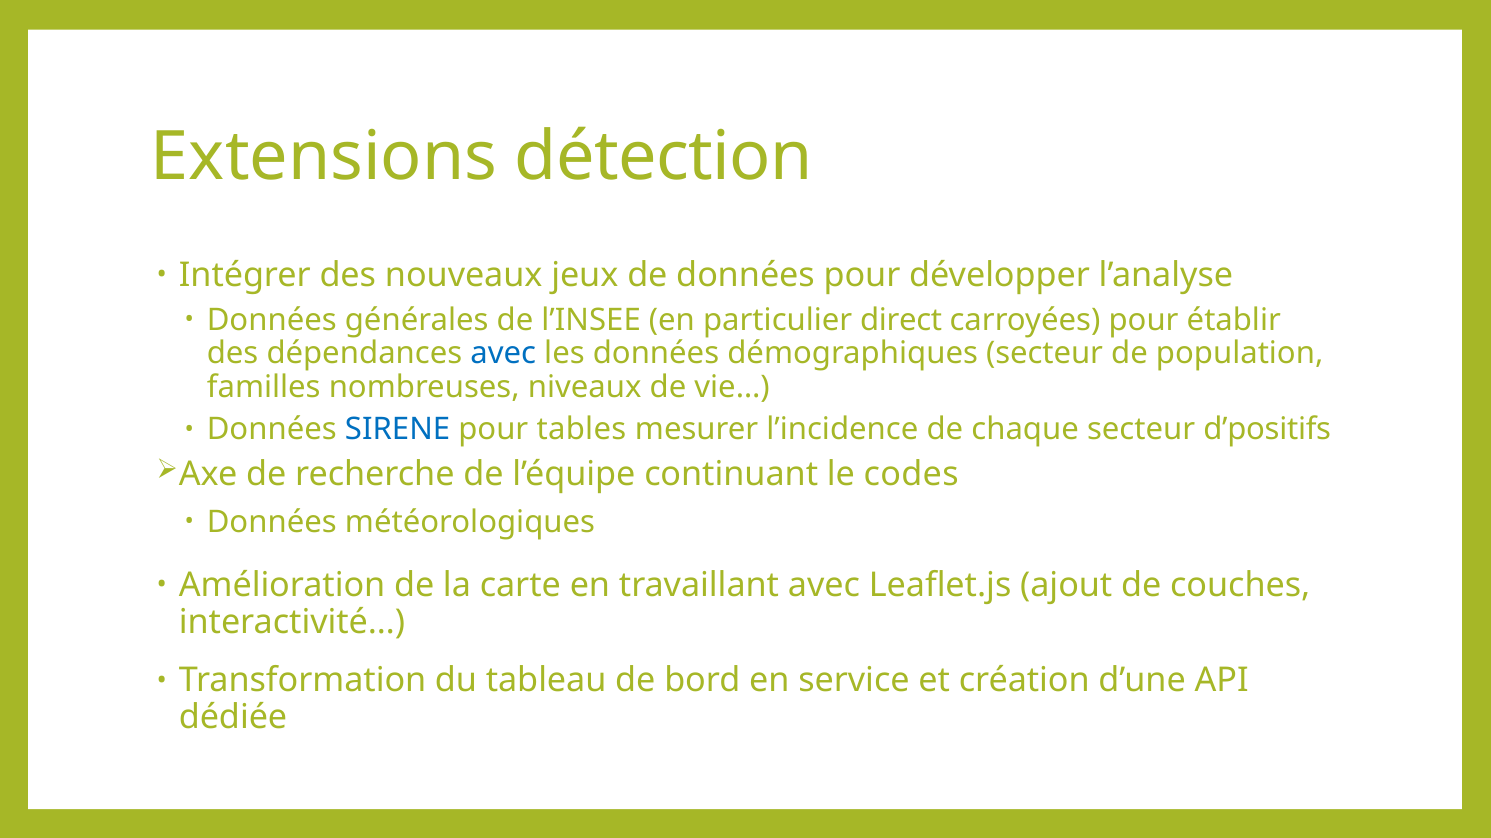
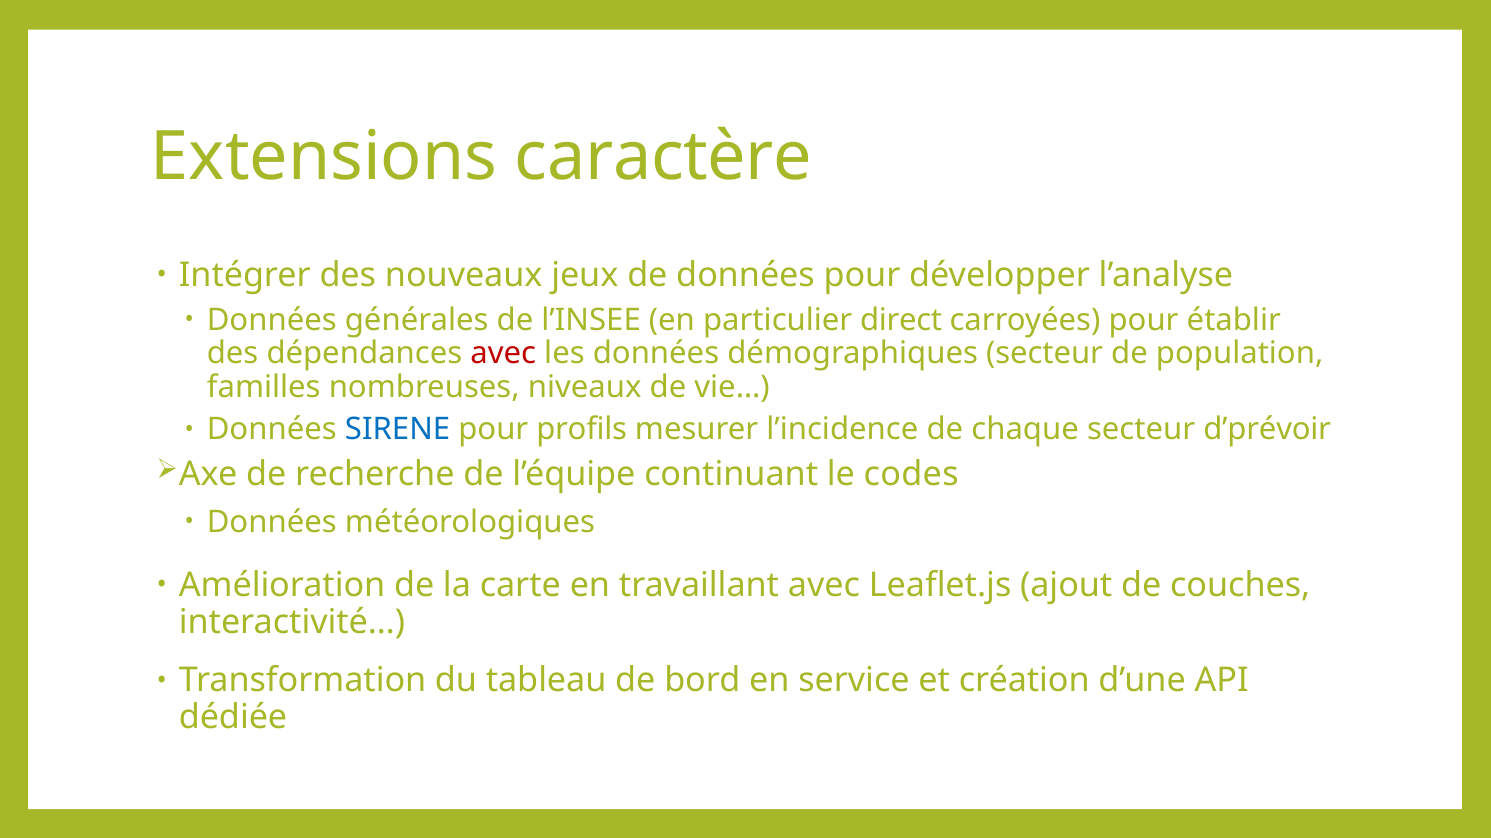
détection: détection -> caractère
avec at (503, 354) colour: blue -> red
tables: tables -> profils
d’positifs: d’positifs -> d’prévoir
